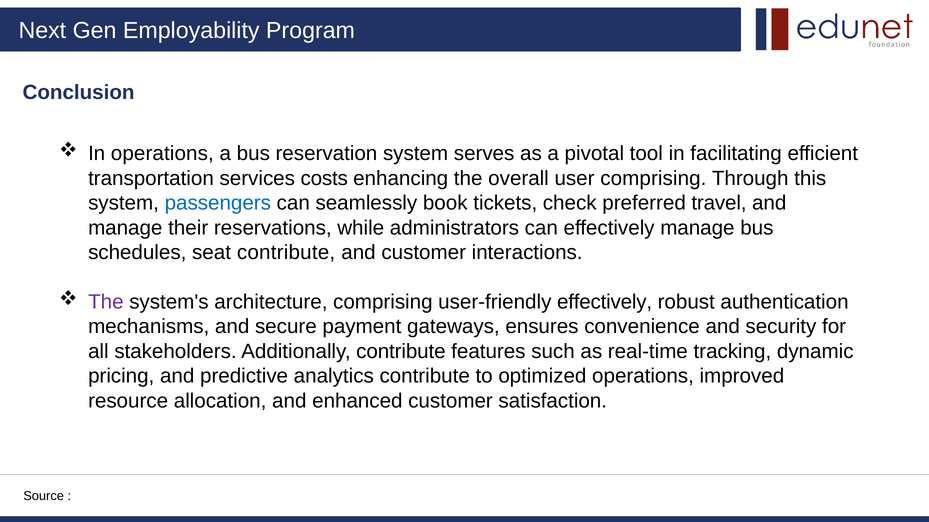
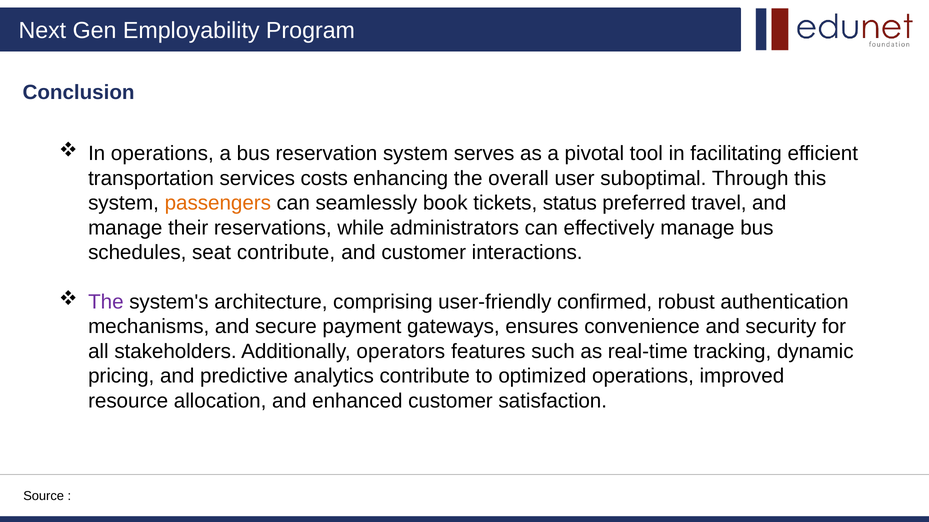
user comprising: comprising -> suboptimal
passengers colour: blue -> orange
check: check -> status
user-friendly effectively: effectively -> confirmed
Additionally contribute: contribute -> operators
